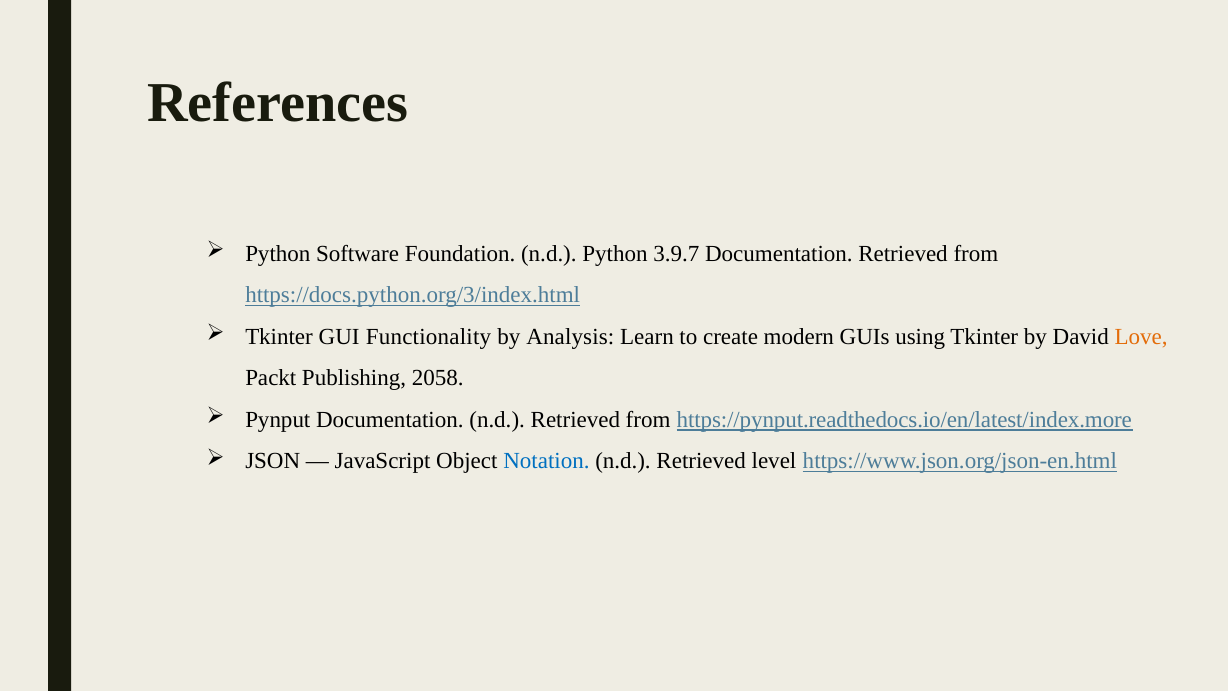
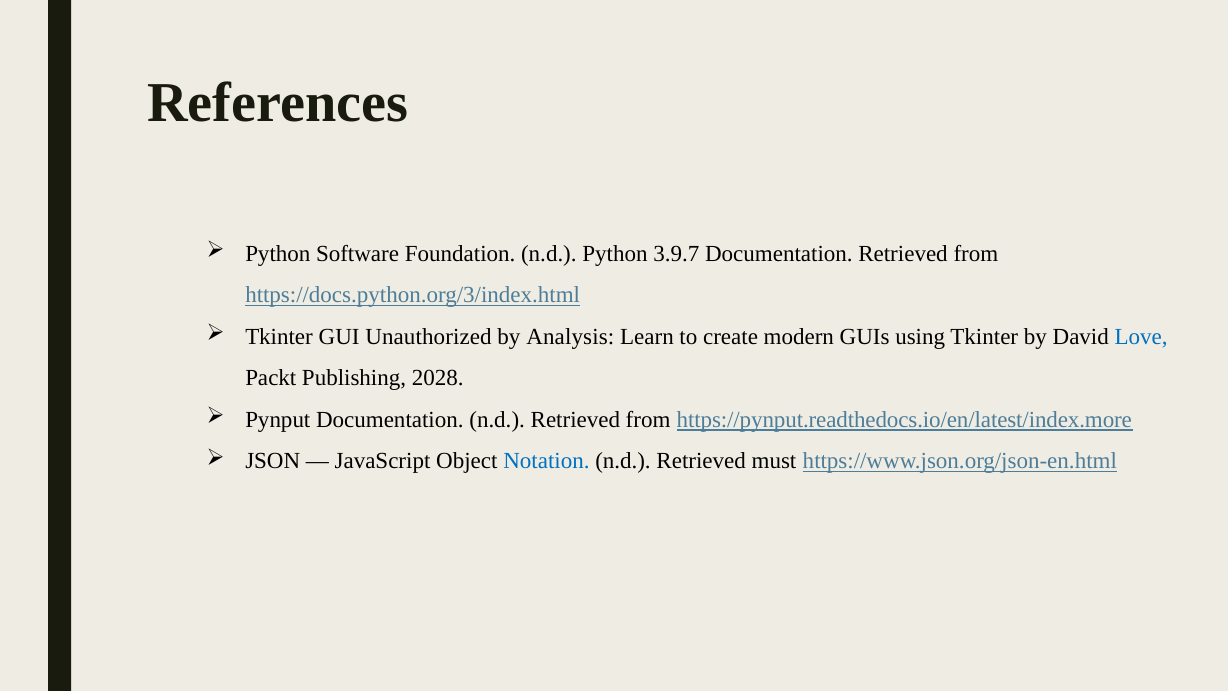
Functionality: Functionality -> Unauthorized
Love colour: orange -> blue
2058: 2058 -> 2028
level: level -> must
